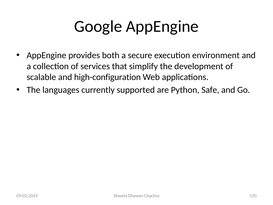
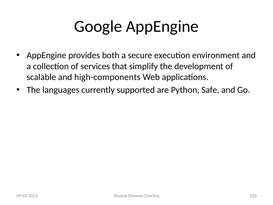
high-configuration: high-configuration -> high-components
